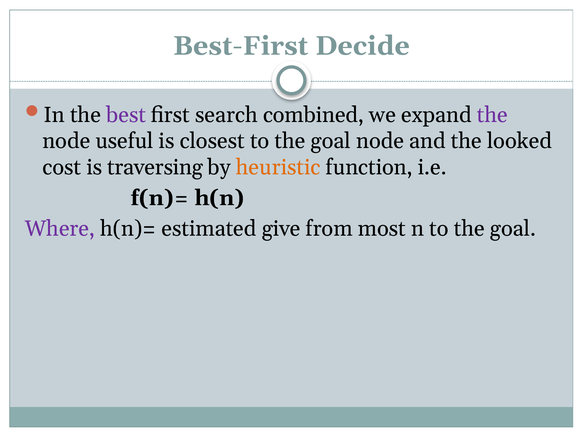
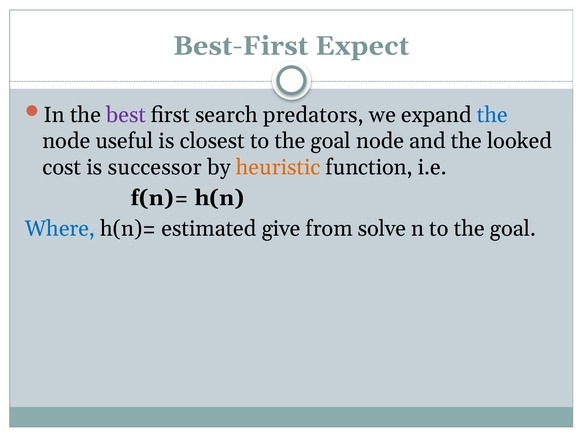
Decide: Decide -> Expect
combined: combined -> predators
the at (492, 115) colour: purple -> blue
traversing: traversing -> successor
Where colour: purple -> blue
most: most -> solve
